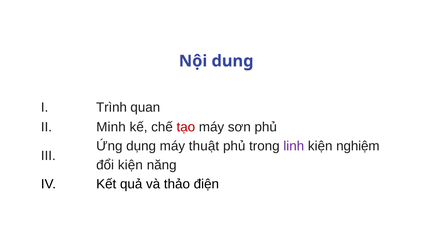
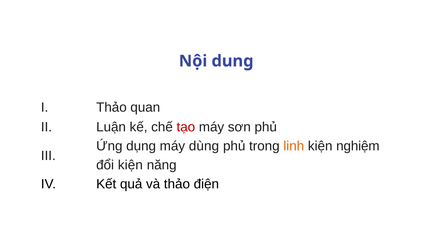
I Trình: Trình -> Thảo
Minh: Minh -> Luận
thuật: thuật -> dùng
linh colour: purple -> orange
